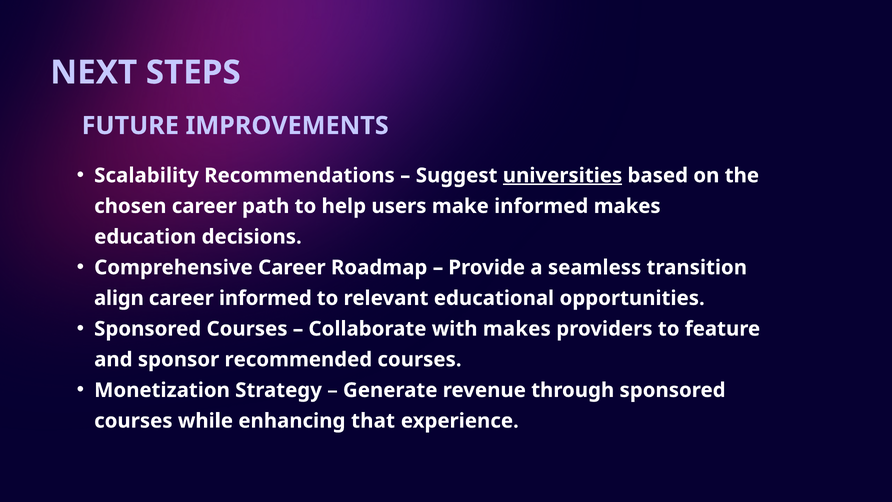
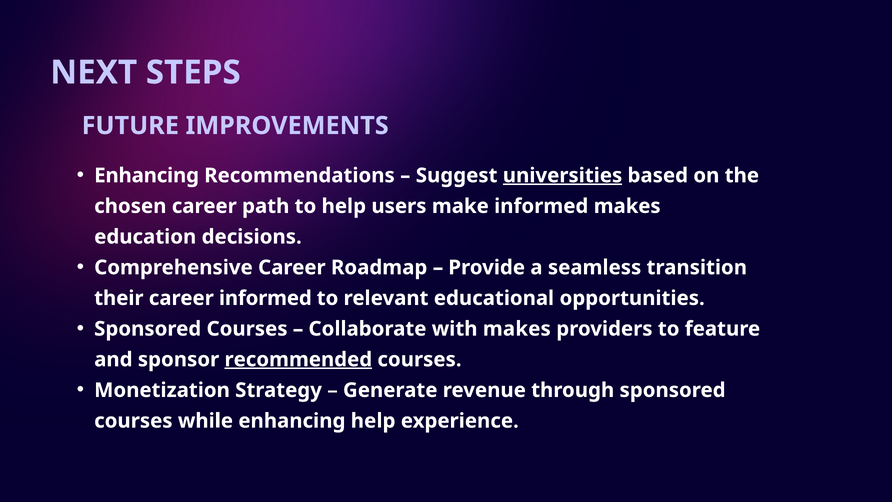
Scalability at (146, 175): Scalability -> Enhancing
align: align -> their
recommended underline: none -> present
enhancing that: that -> help
